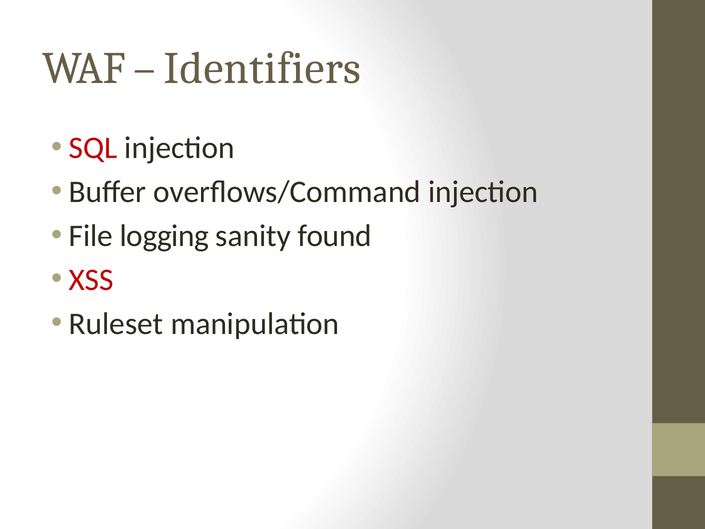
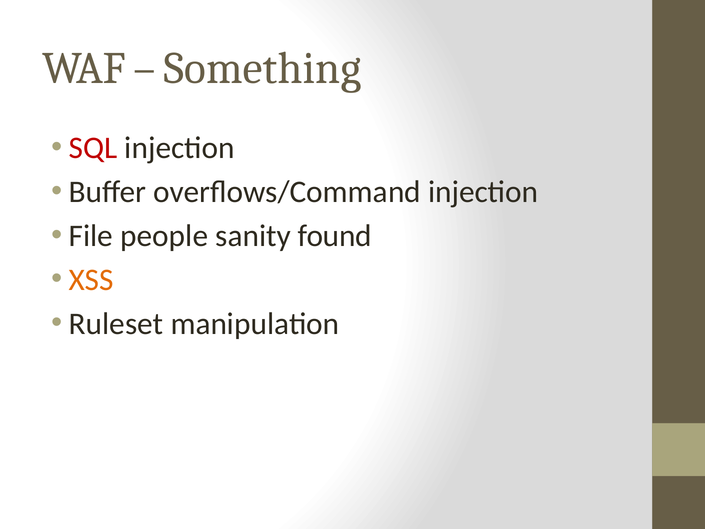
Identifiers: Identifiers -> Something
logging: logging -> people
XSS colour: red -> orange
